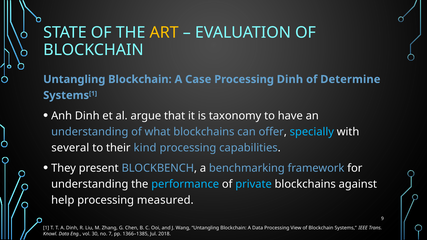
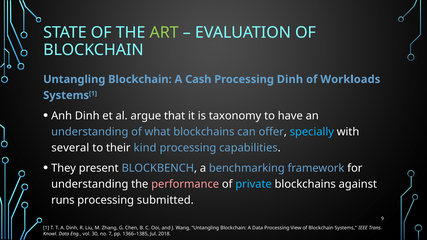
ART colour: yellow -> light green
Case: Case -> Cash
Determine: Determine -> Workloads
performance colour: light blue -> pink
help: help -> runs
measured: measured -> submitted
